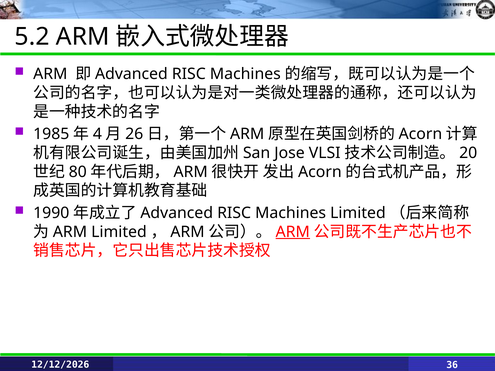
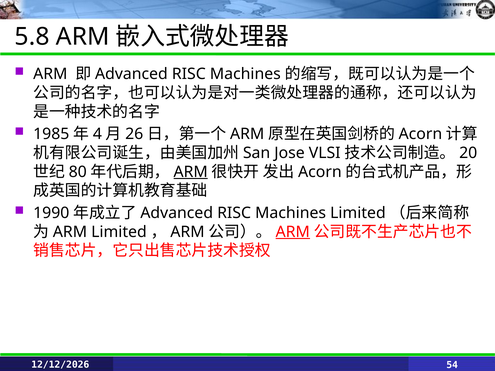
5.2: 5.2 -> 5.8
ARM at (191, 172) underline: none -> present
36: 36 -> 54
